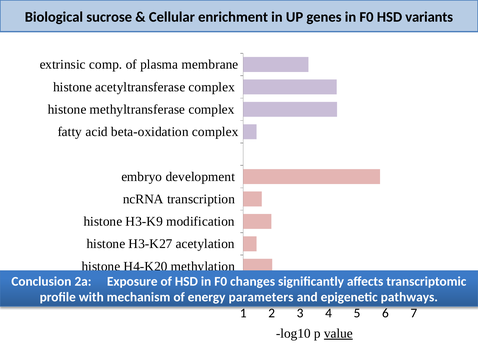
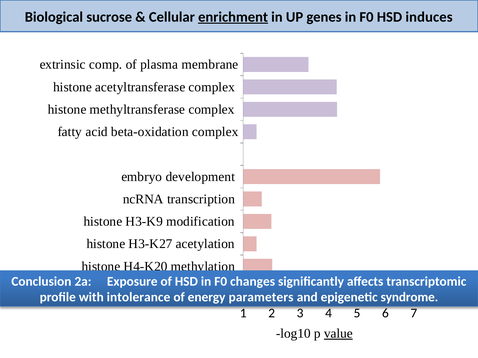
enrichment underline: none -> present
variants: variants -> induces
mechanism: mechanism -> intolerance
pathways: pathways -> syndrome
